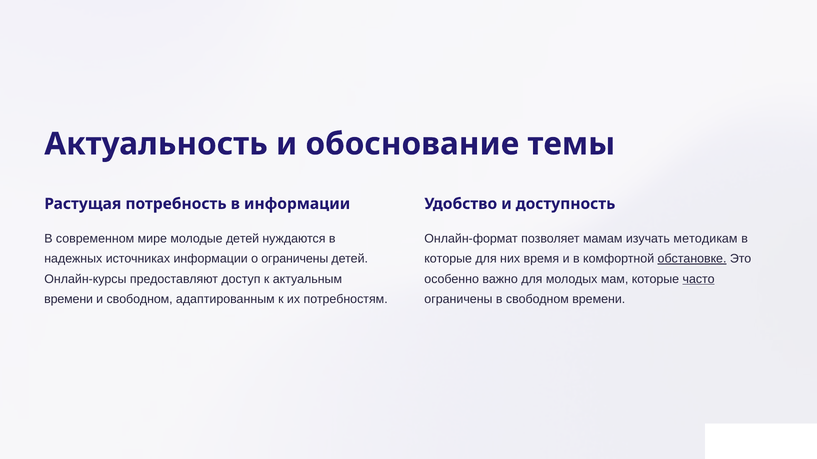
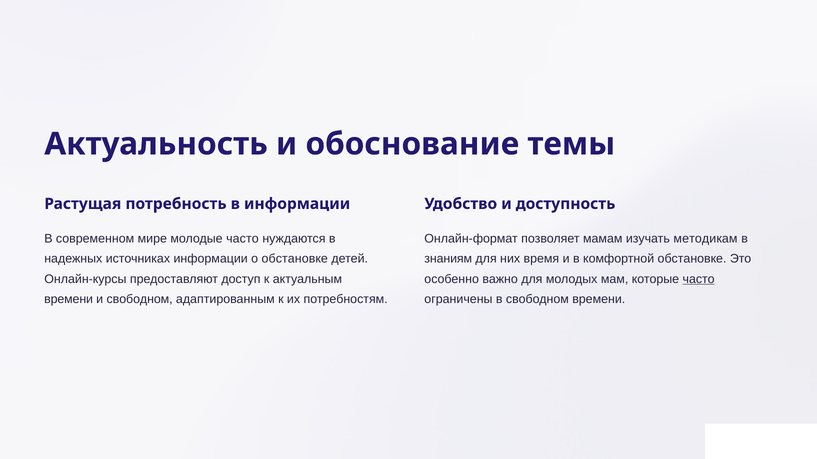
молодые детей: детей -> часто
о ограничены: ограничены -> обстановке
которые at (448, 259): которые -> знаниям
обстановке at (692, 259) underline: present -> none
